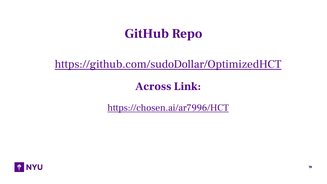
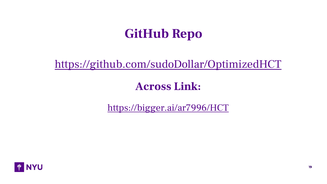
https://chosen.ai/ar7996/HCT: https://chosen.ai/ar7996/HCT -> https://bigger.ai/ar7996/HCT
